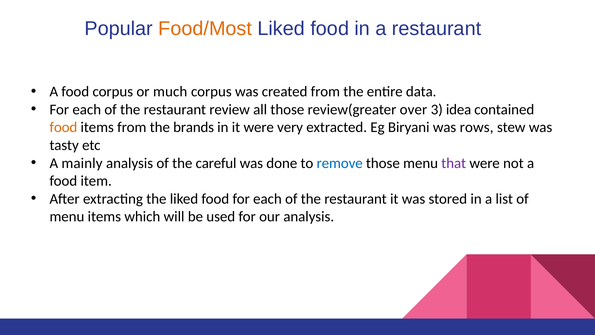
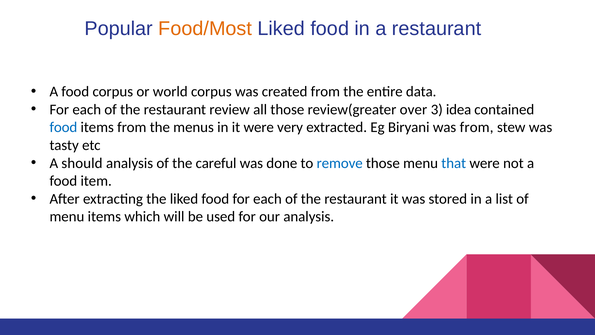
much: much -> world
food at (63, 127) colour: orange -> blue
brands: brands -> menus
was rows: rows -> from
mainly: mainly -> should
that colour: purple -> blue
